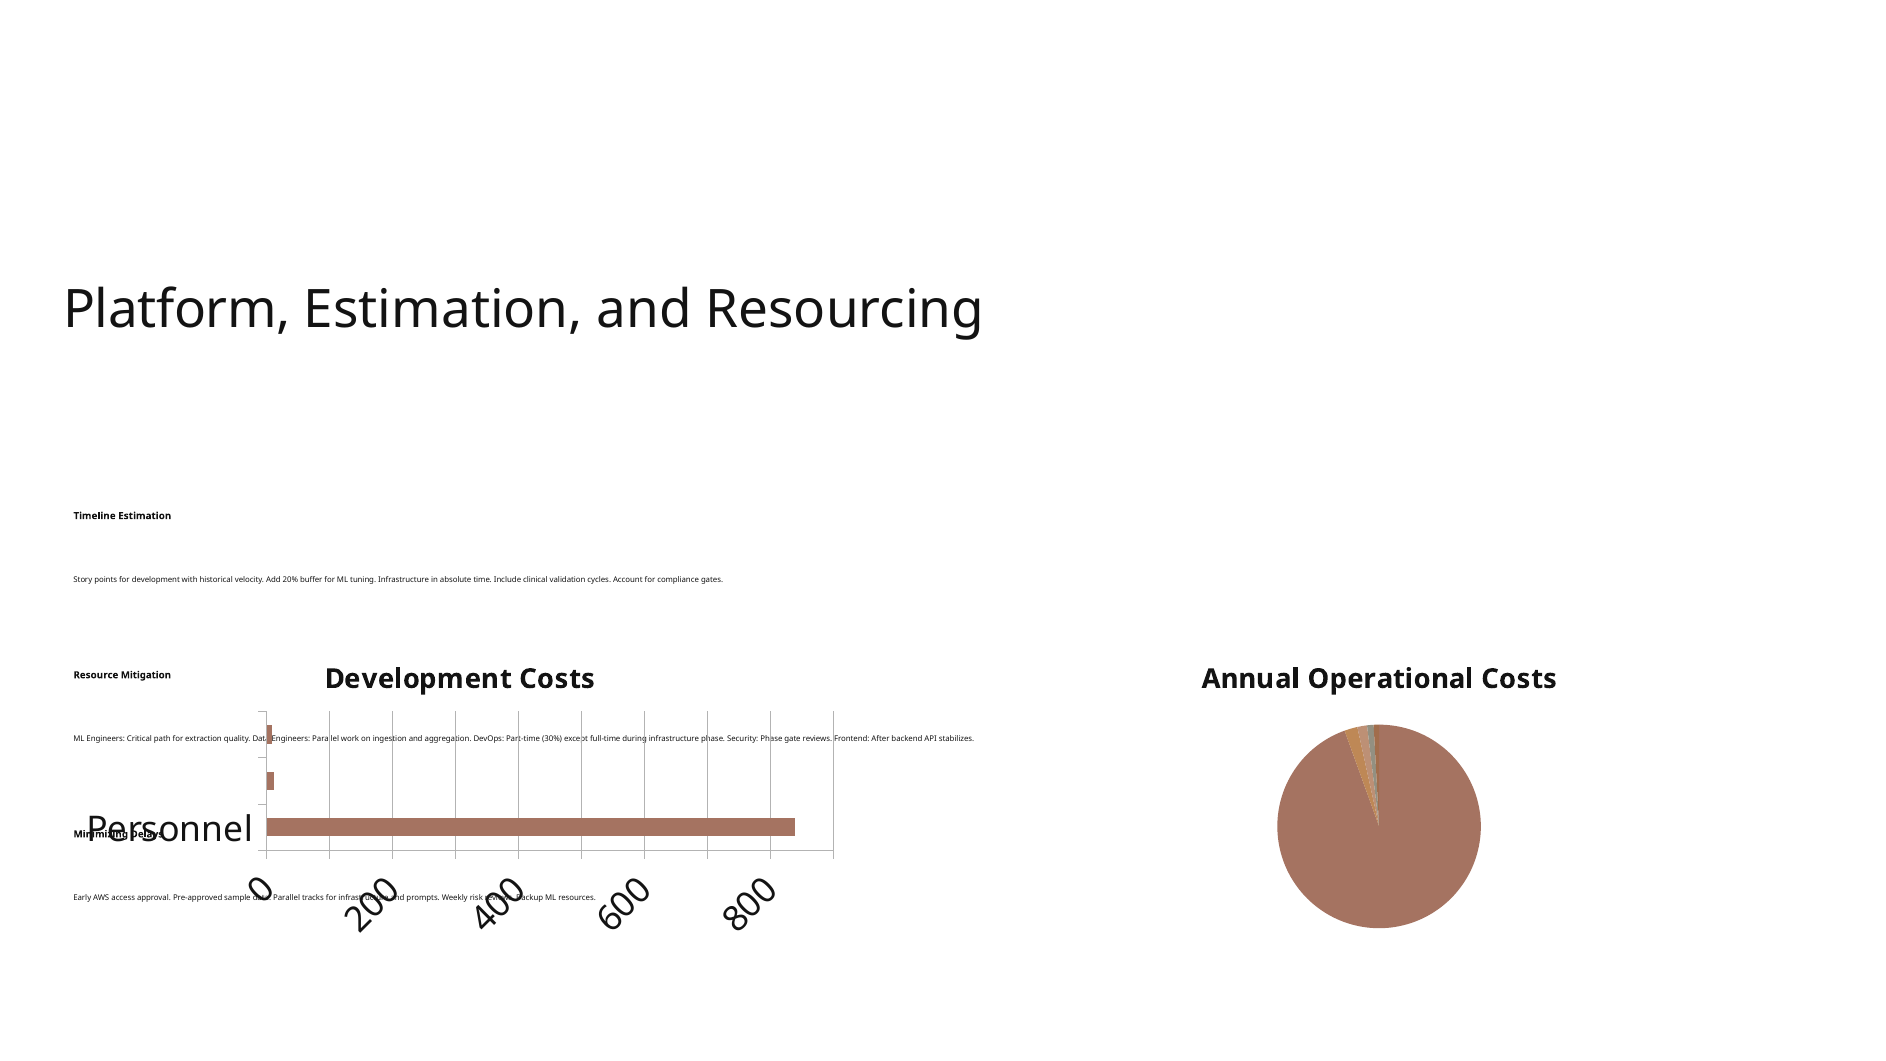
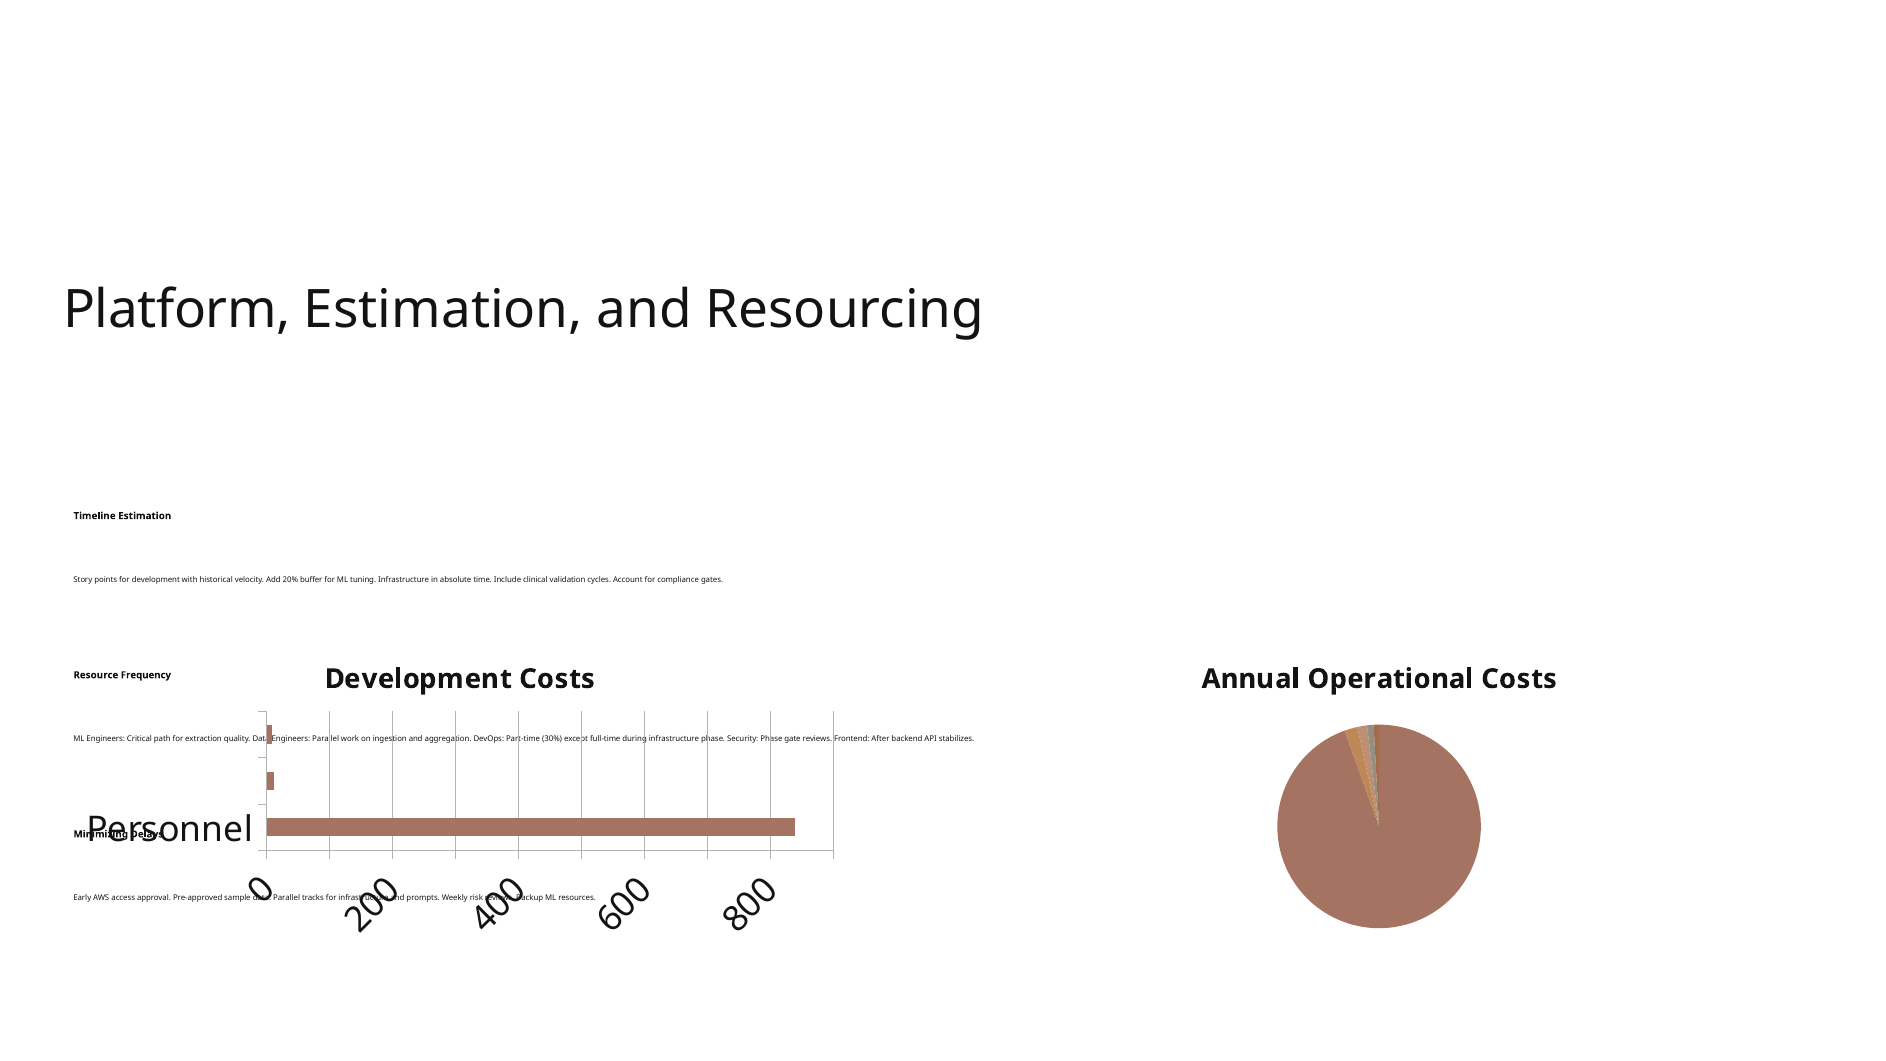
Mitigation: Mitigation -> Frequency
